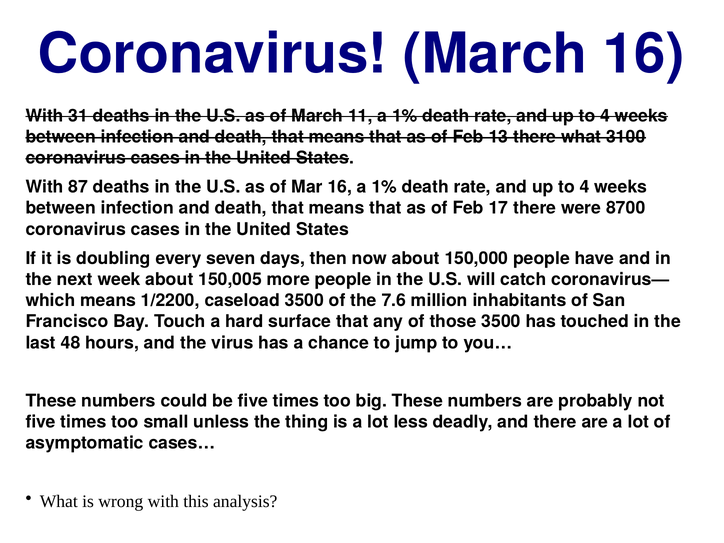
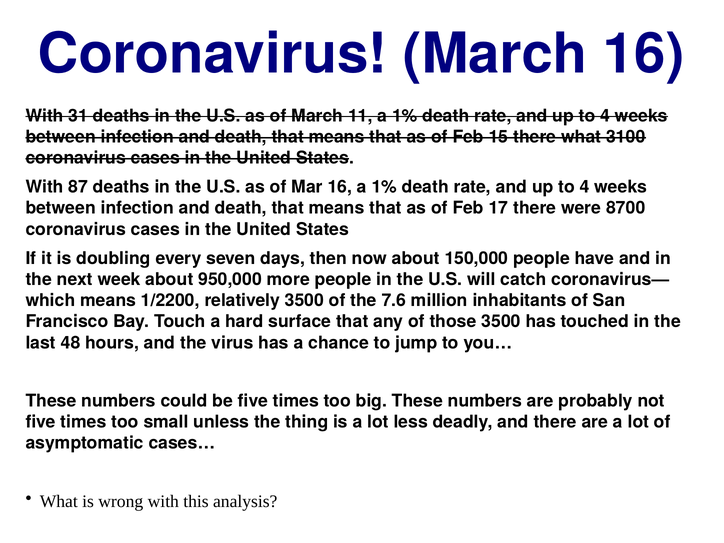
13: 13 -> 15
150,005: 150,005 -> 950,000
caseload: caseload -> relatively
